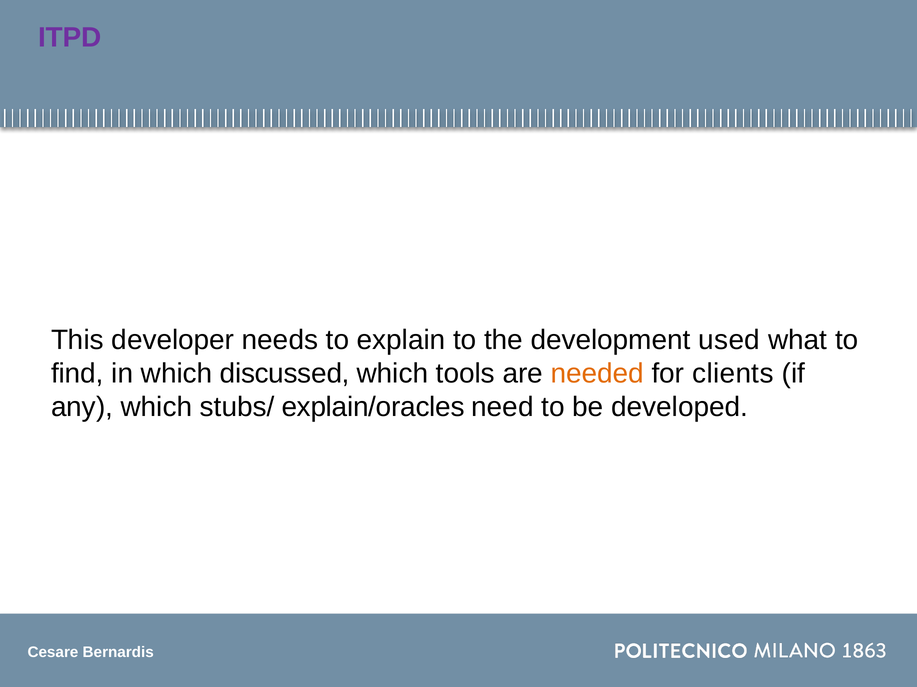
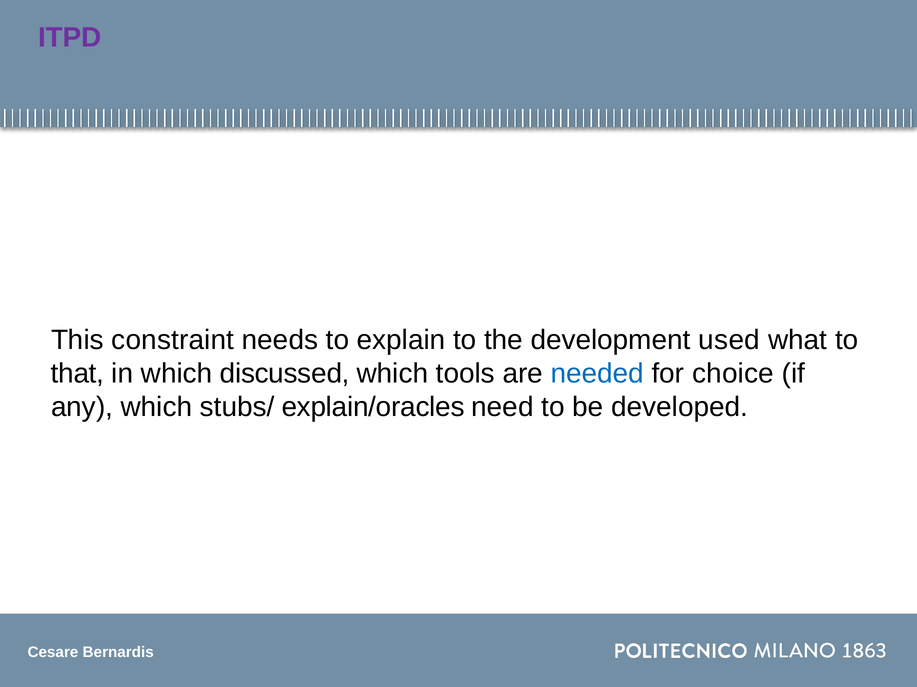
developer: developer -> constraint
find: find -> that
needed colour: orange -> blue
clients: clients -> choice
